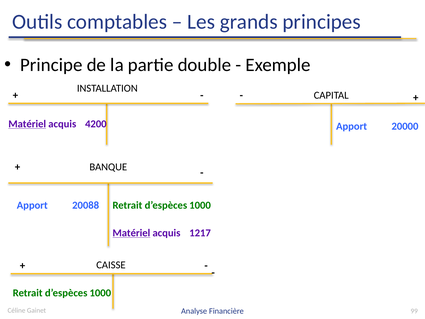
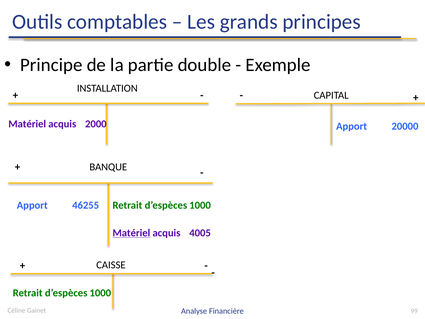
Matériel at (27, 124) underline: present -> none
4200: 4200 -> 2000
20088: 20088 -> 46255
1217: 1217 -> 4005
